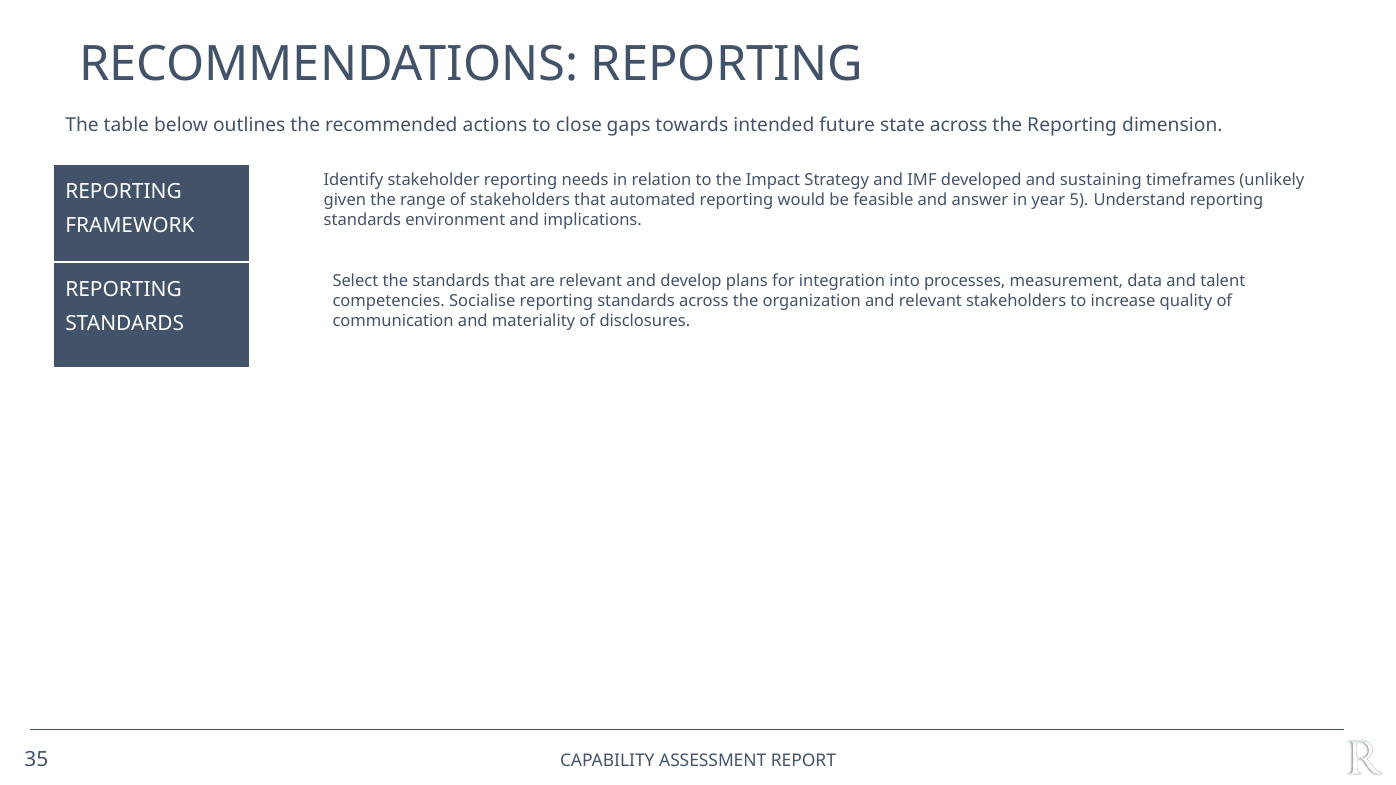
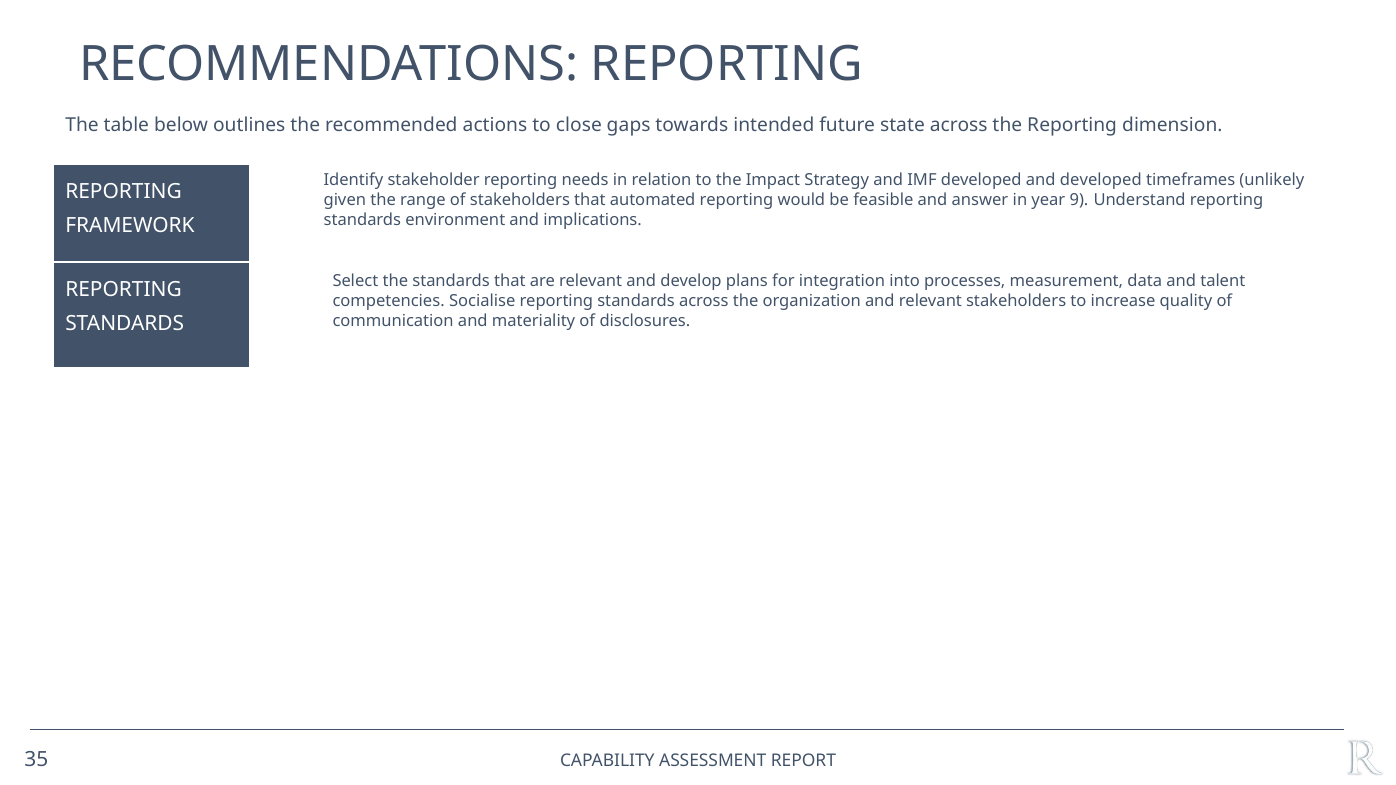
and sustaining: sustaining -> developed
5: 5 -> 9
